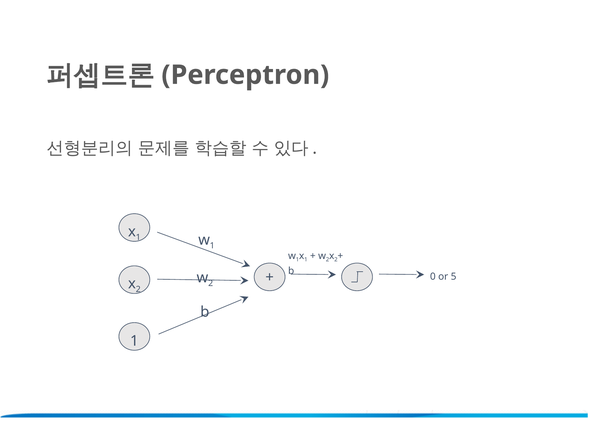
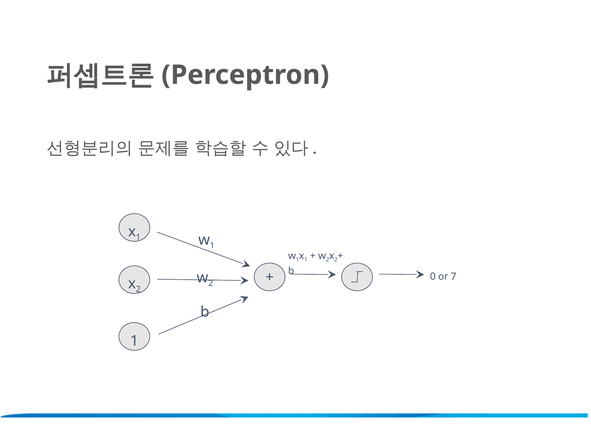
5: 5 -> 7
